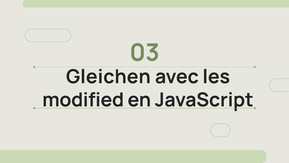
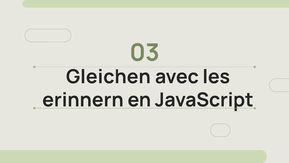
modified: modified -> erinnern
